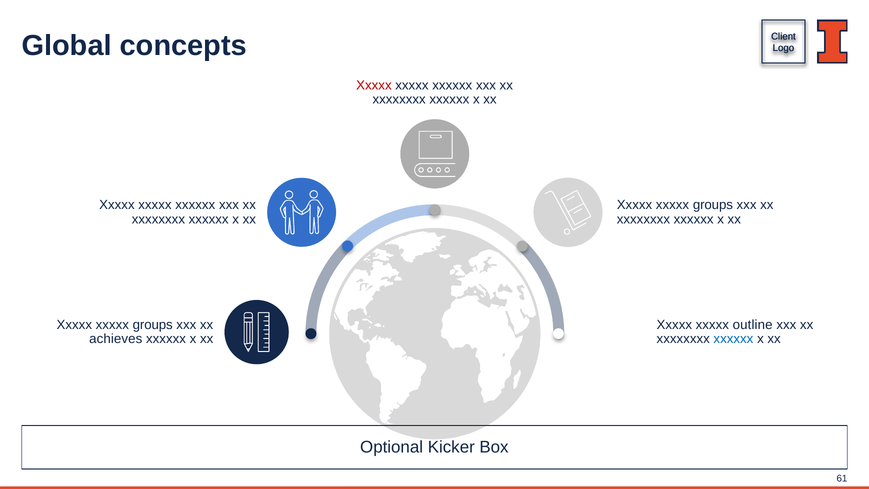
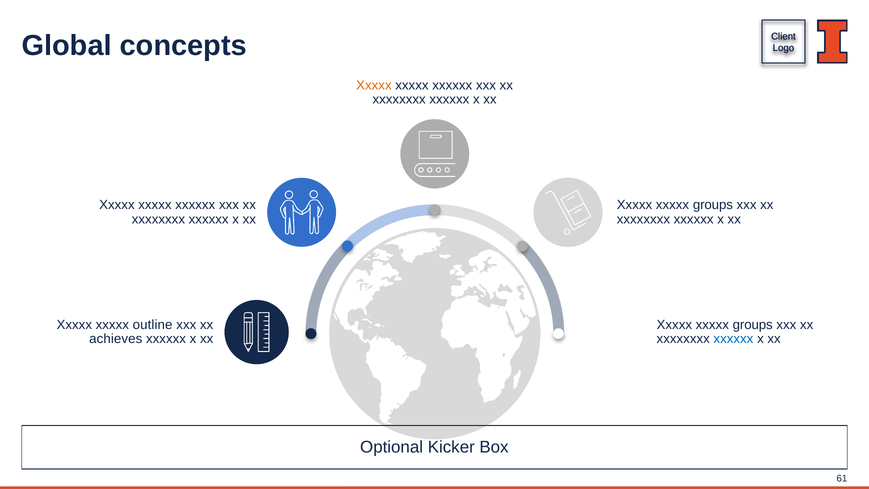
Xxxxx at (374, 85) colour: red -> orange
groups at (153, 325): groups -> outline
outline at (753, 325): outline -> groups
